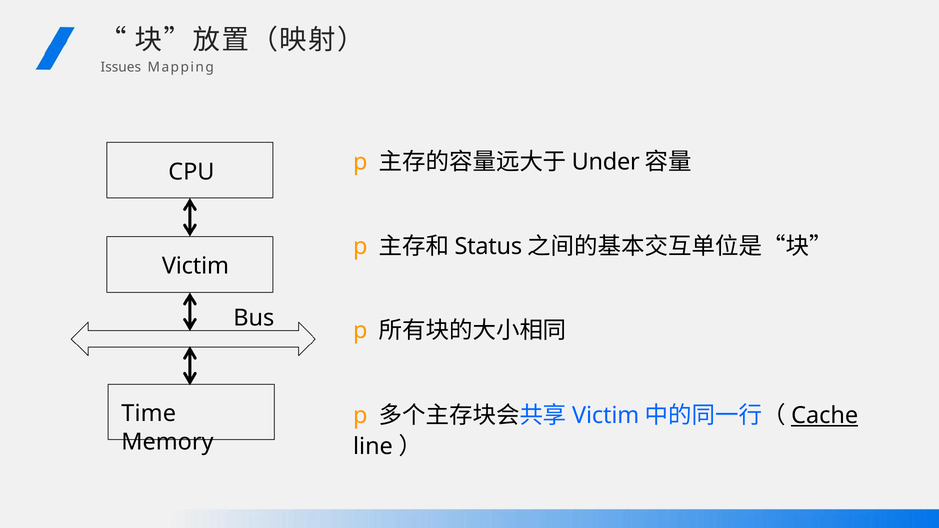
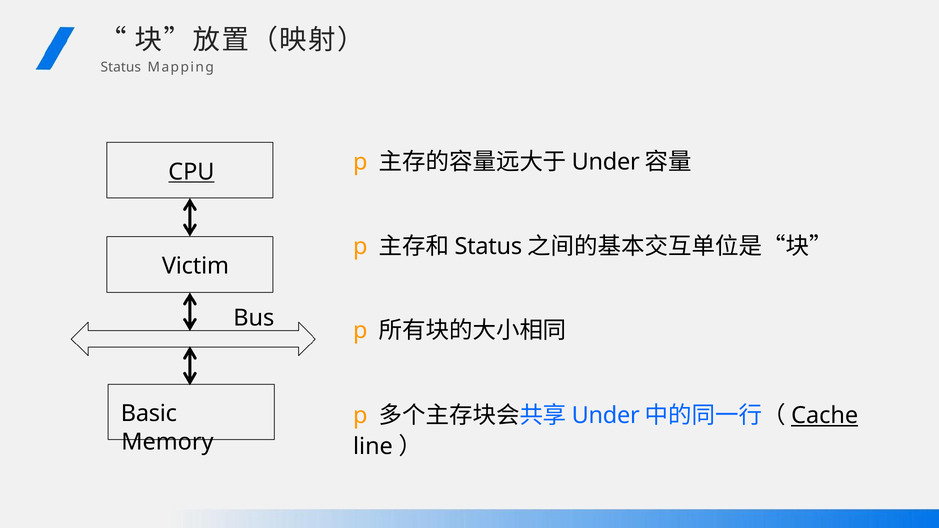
Issues at (121, 67): Issues -> Status
CPU underline: none -> present
Time: Time -> Basic
Victim at (606, 416): Victim -> Under
